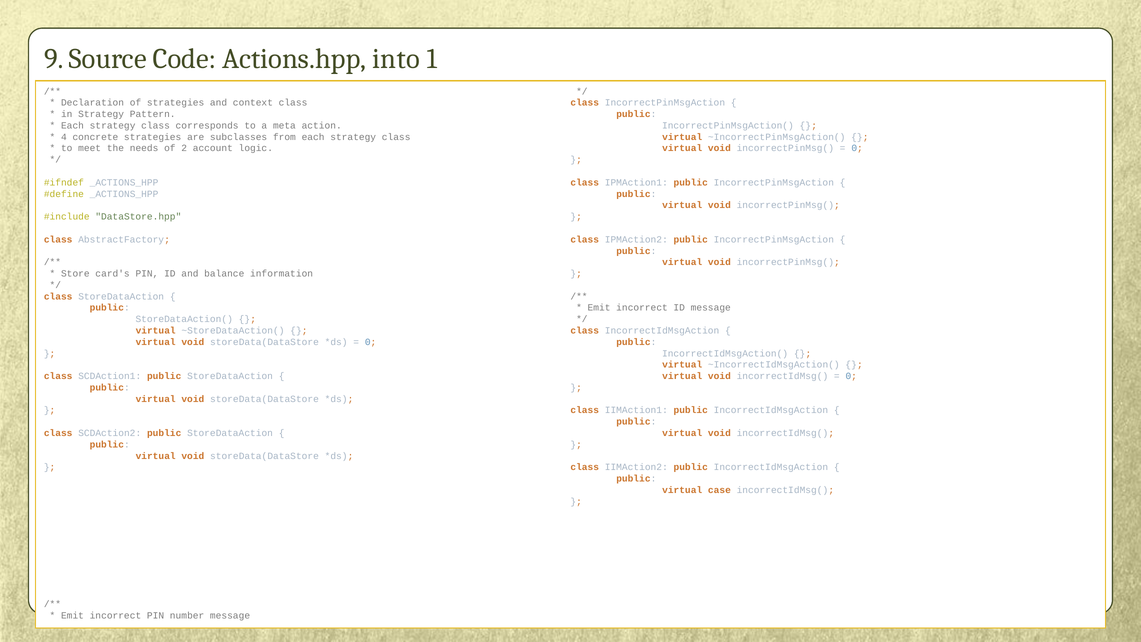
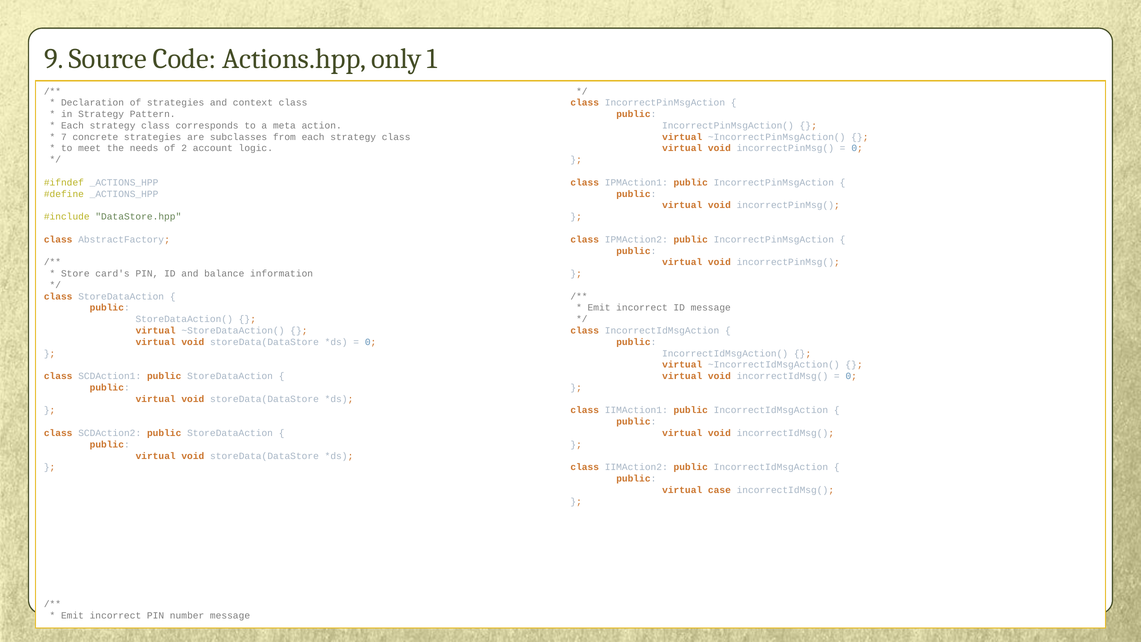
into: into -> only
4: 4 -> 7
